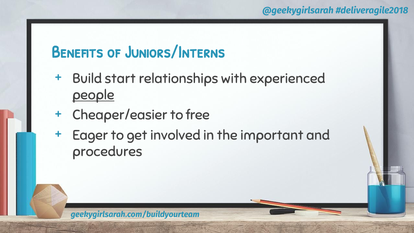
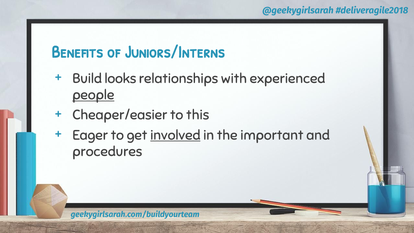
start: start -> looks
free: free -> this
involved underline: none -> present
